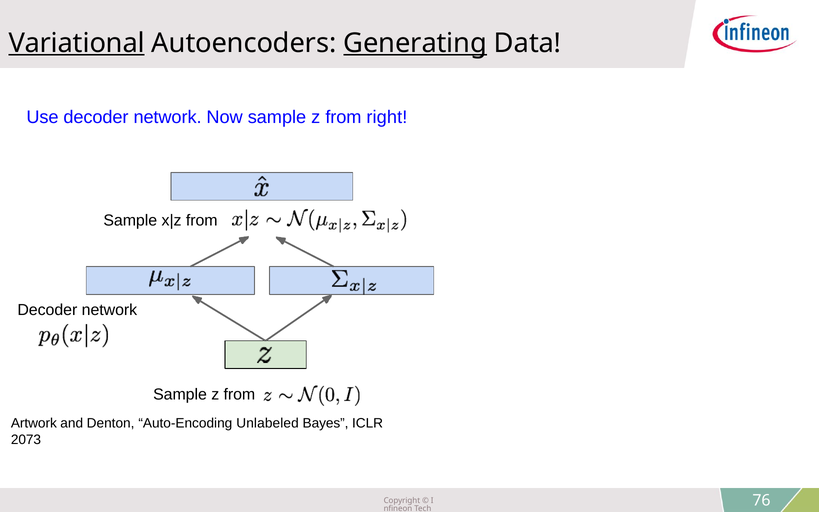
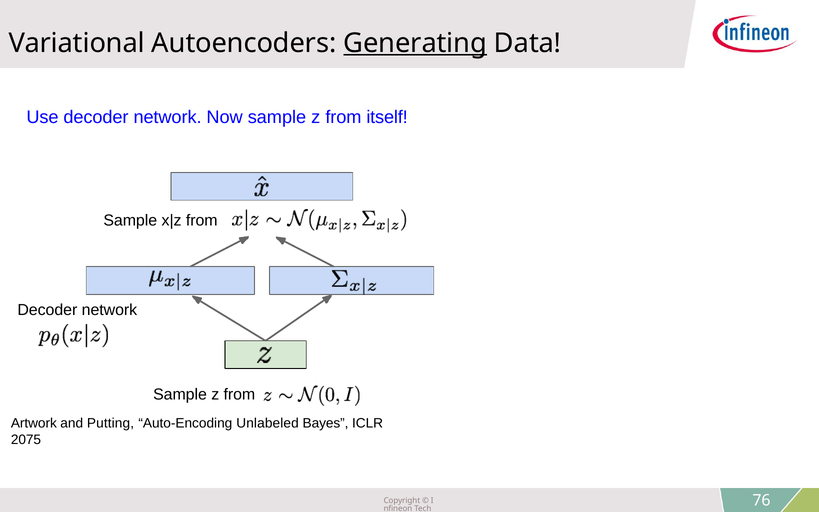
Variational underline: present -> none
right: right -> itself
Denton: Denton -> Putting
2073: 2073 -> 2075
